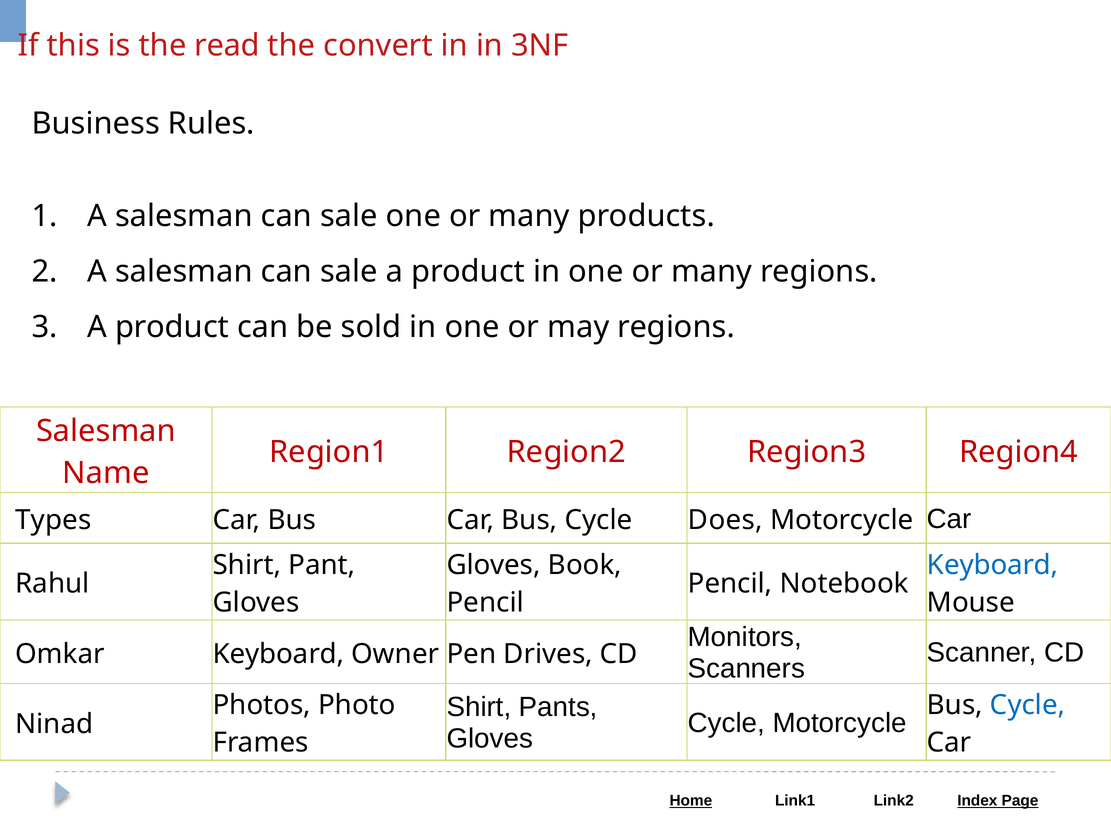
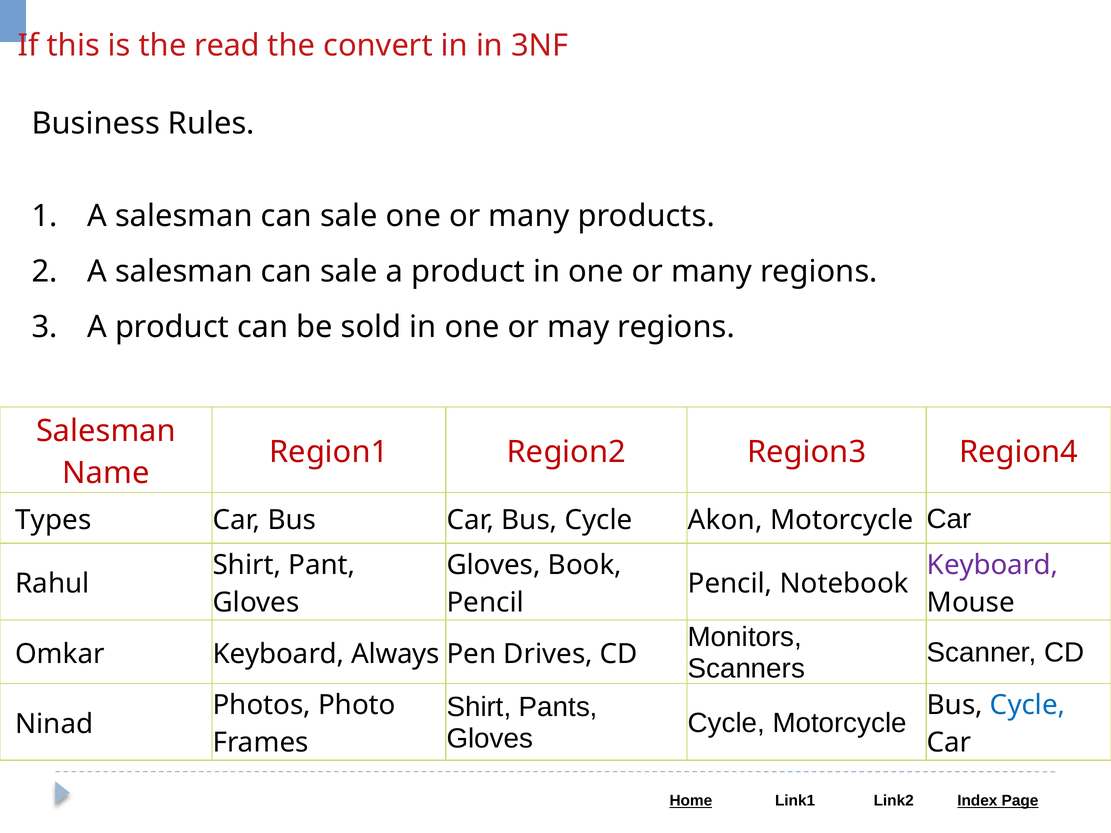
Does: Does -> Akon
Keyboard at (993, 565) colour: blue -> purple
Owner: Owner -> Always
